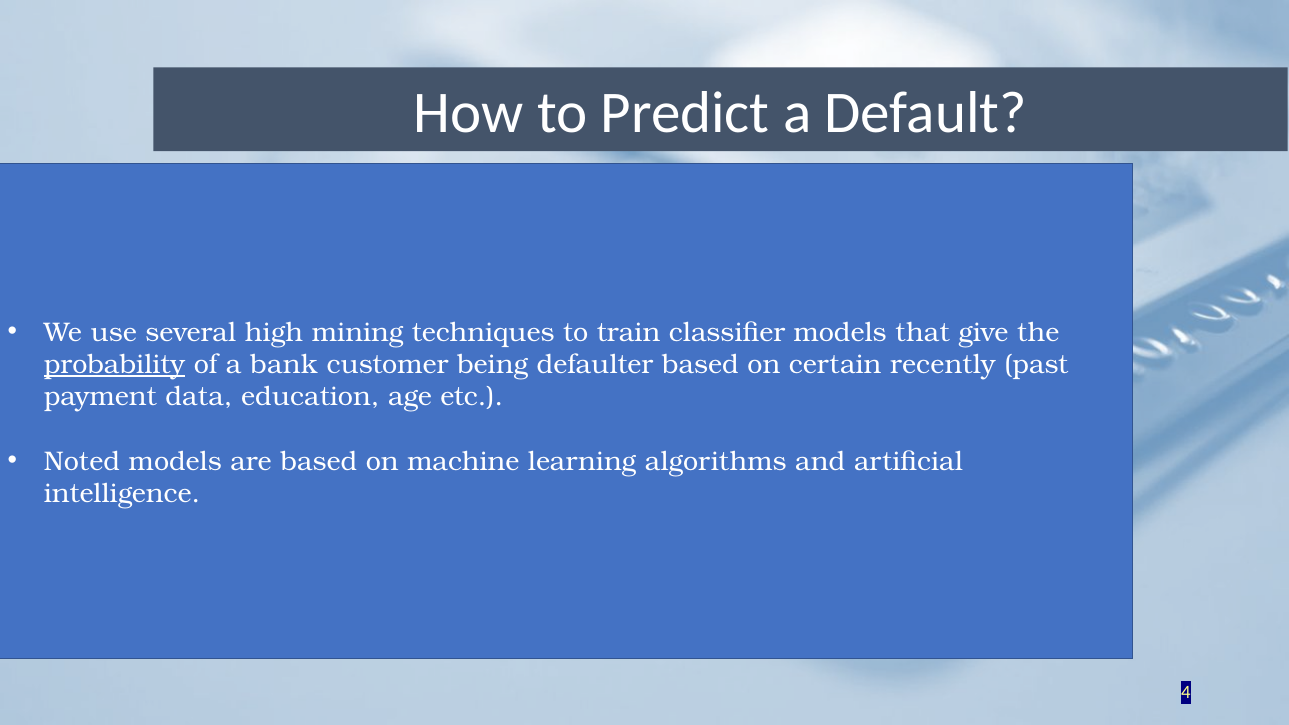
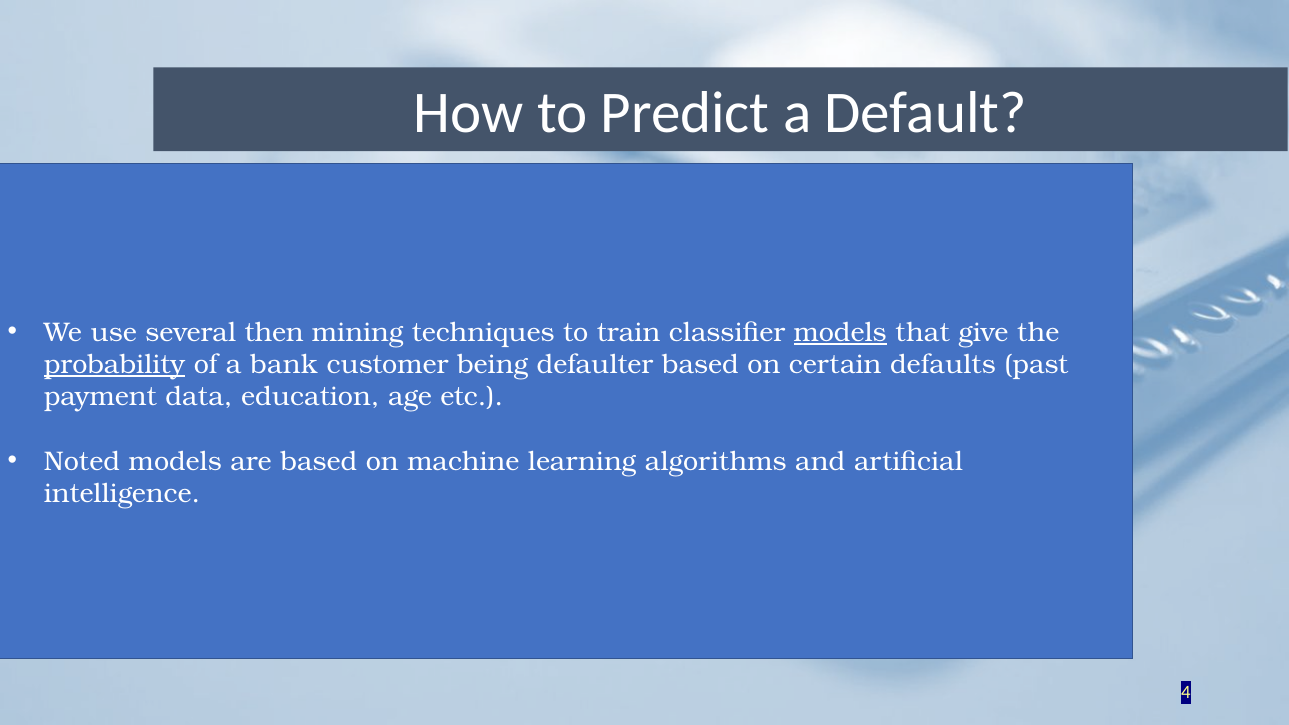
high: high -> then
models at (840, 332) underline: none -> present
recently: recently -> defaults
